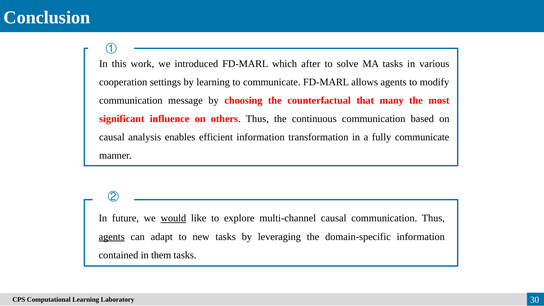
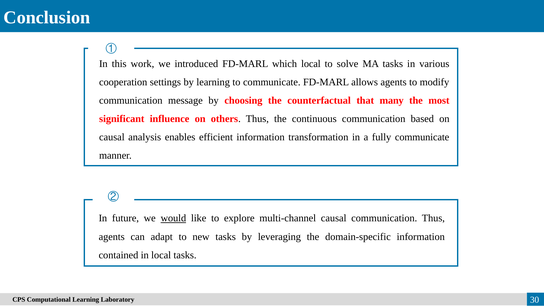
which after: after -> local
agents at (112, 237) underline: present -> none
in them: them -> local
